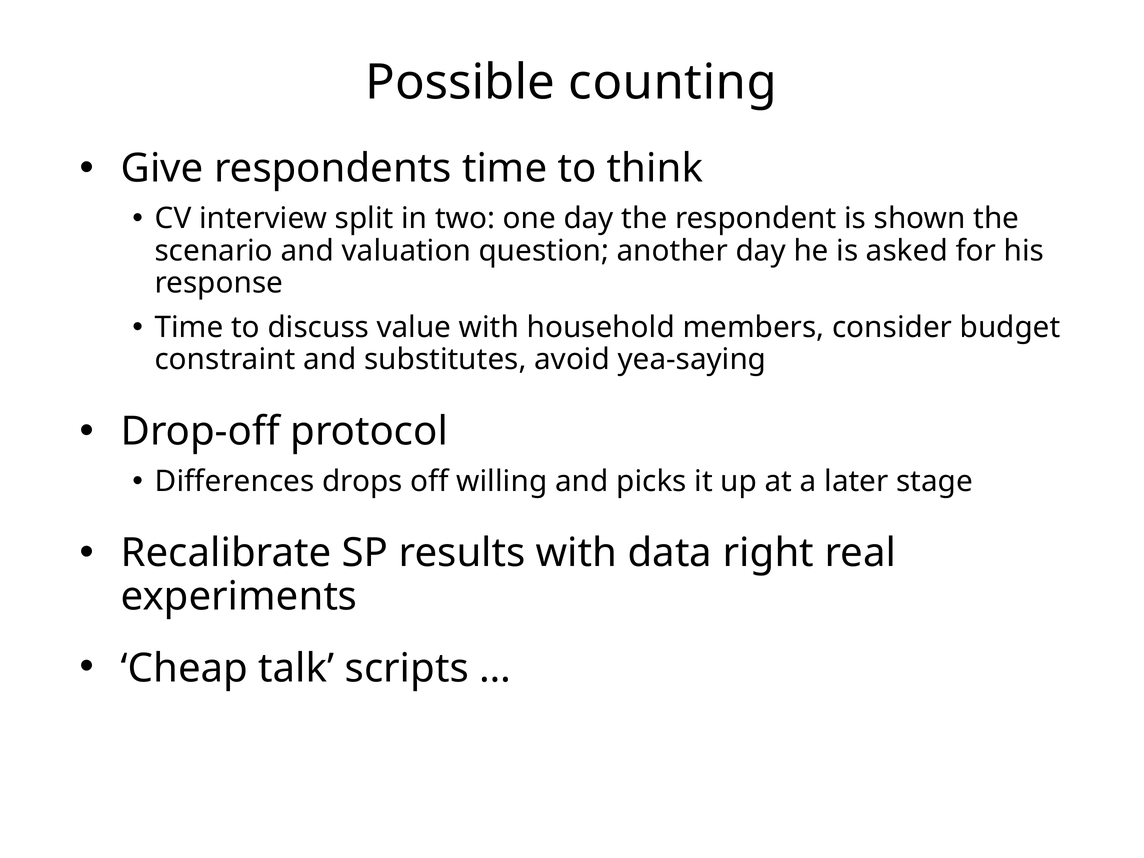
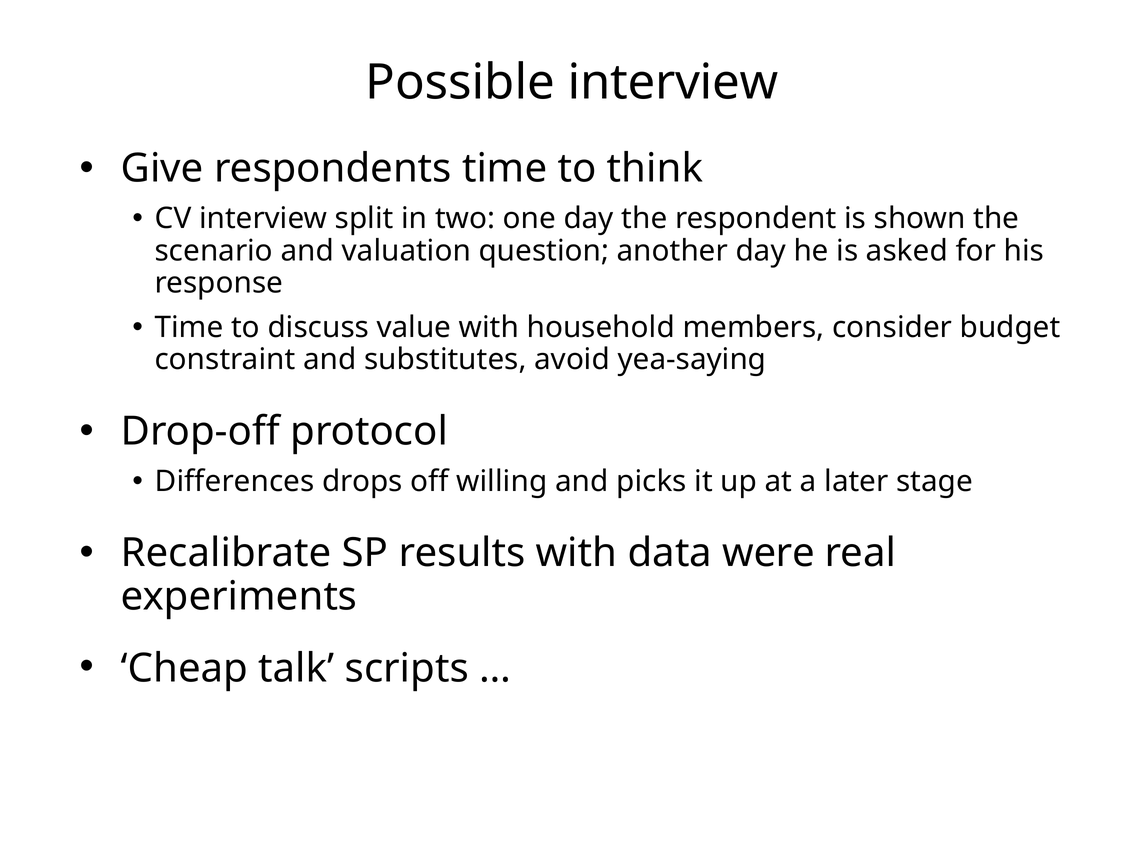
Possible counting: counting -> interview
right: right -> were
